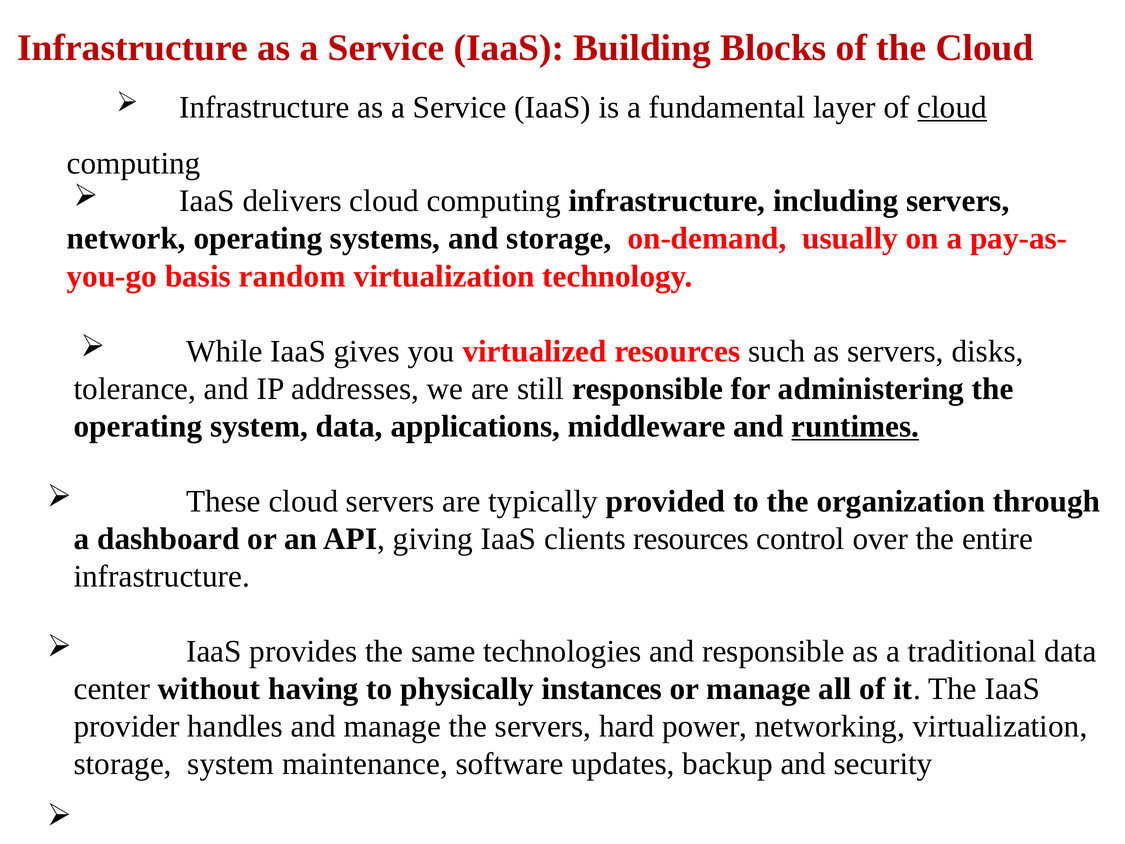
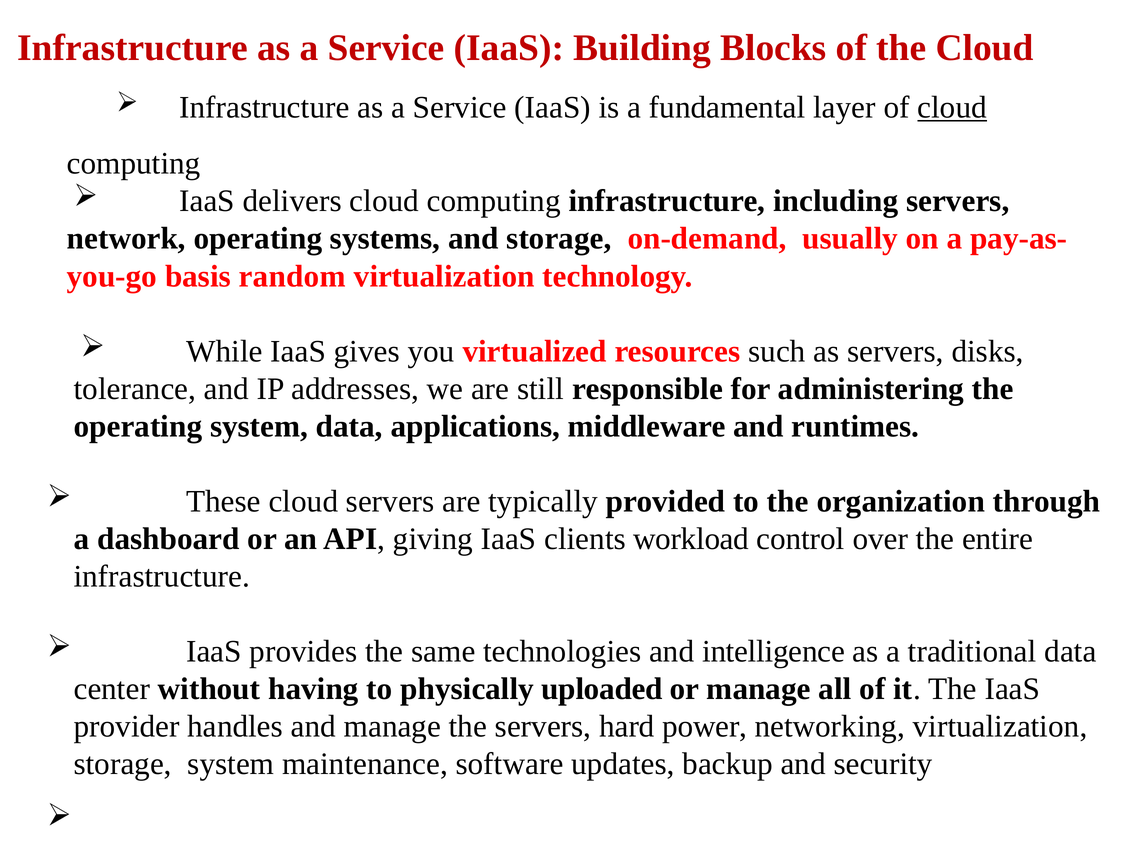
runtimes underline: present -> none
clients resources: resources -> workload
and responsible: responsible -> intelligence
instances: instances -> uploaded
